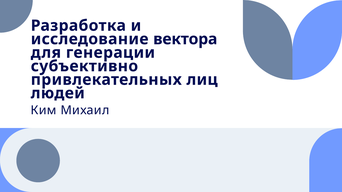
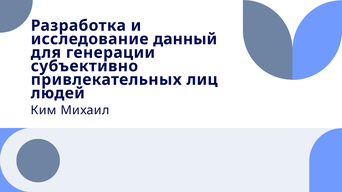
вектора: вектора -> данный
